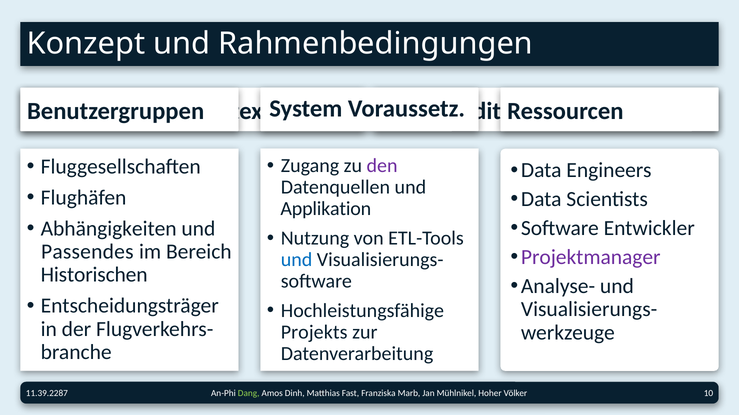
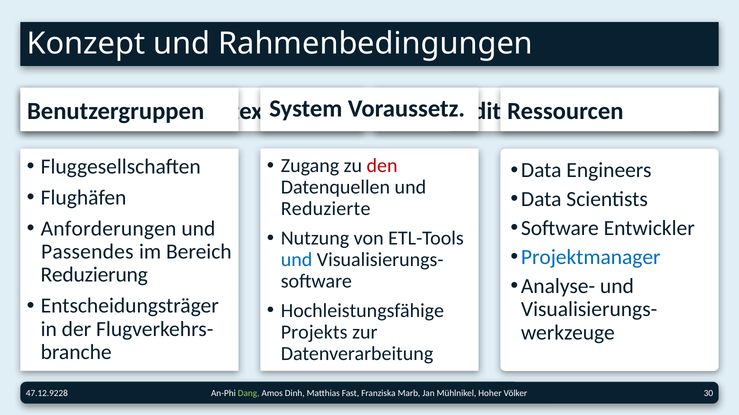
den colour: purple -> red
Applikation: Applikation -> Reduzierte
Abhängigkeiten: Abhängigkeiten -> Anforderungen
Projektmanager colour: purple -> blue
Historischen: Historischen -> Reduzierung
10: 10 -> 30
11.39.2287: 11.39.2287 -> 47.12.9228
